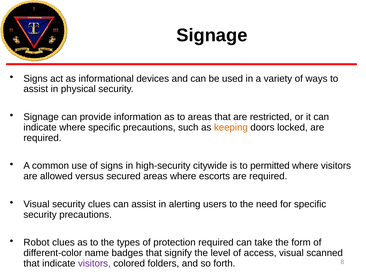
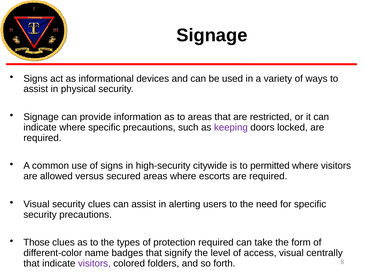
keeping colour: orange -> purple
Robot: Robot -> Those
scanned: scanned -> centrally
